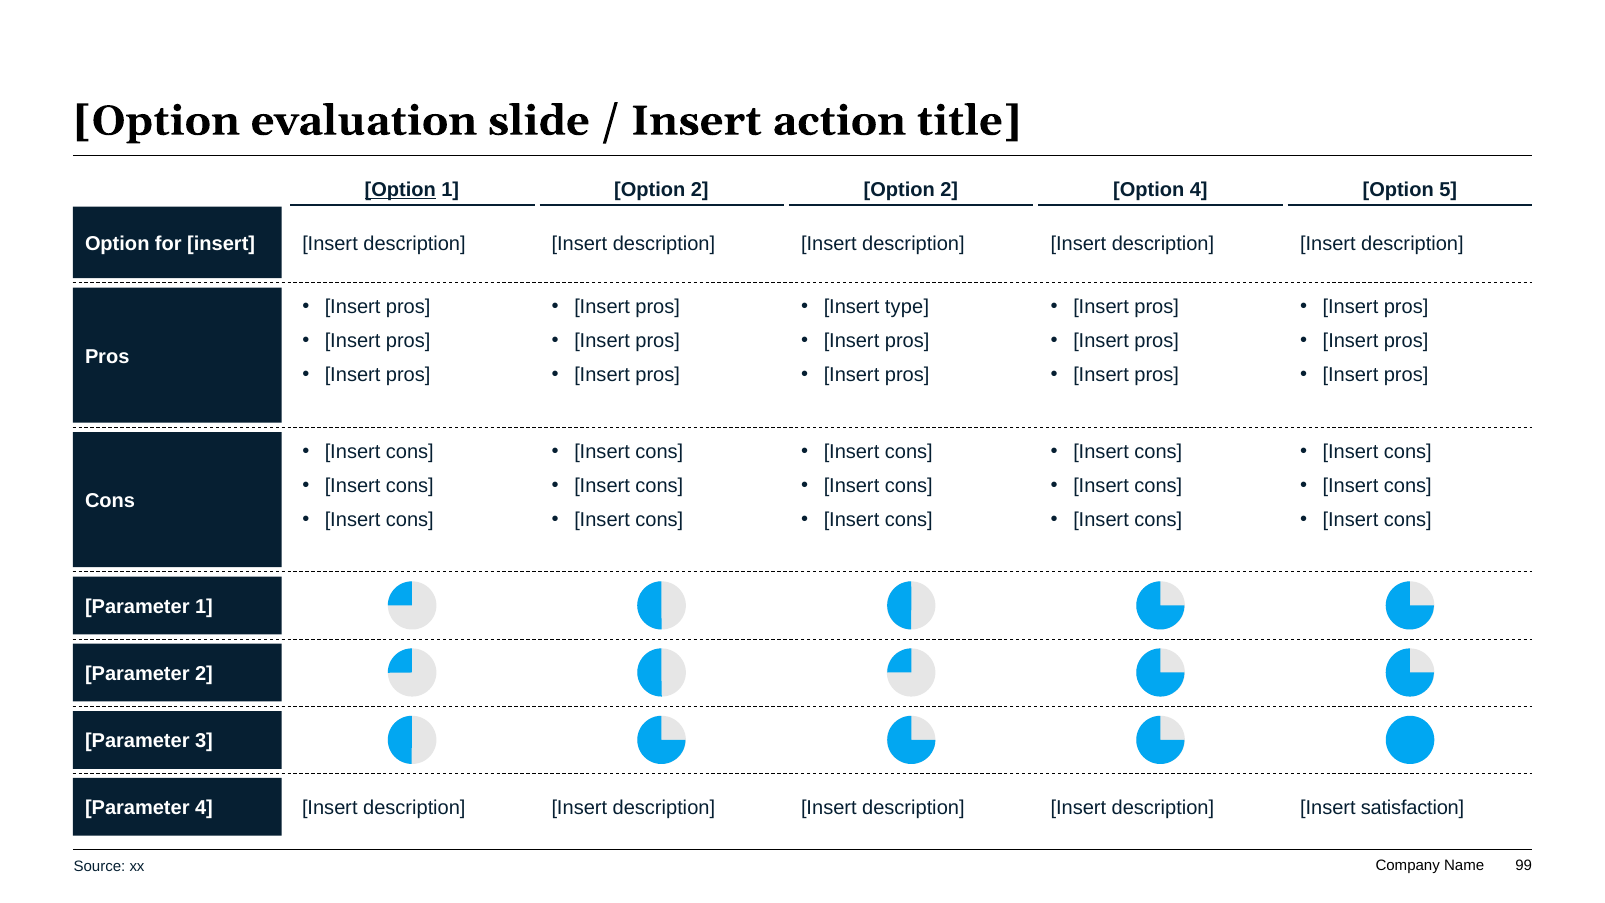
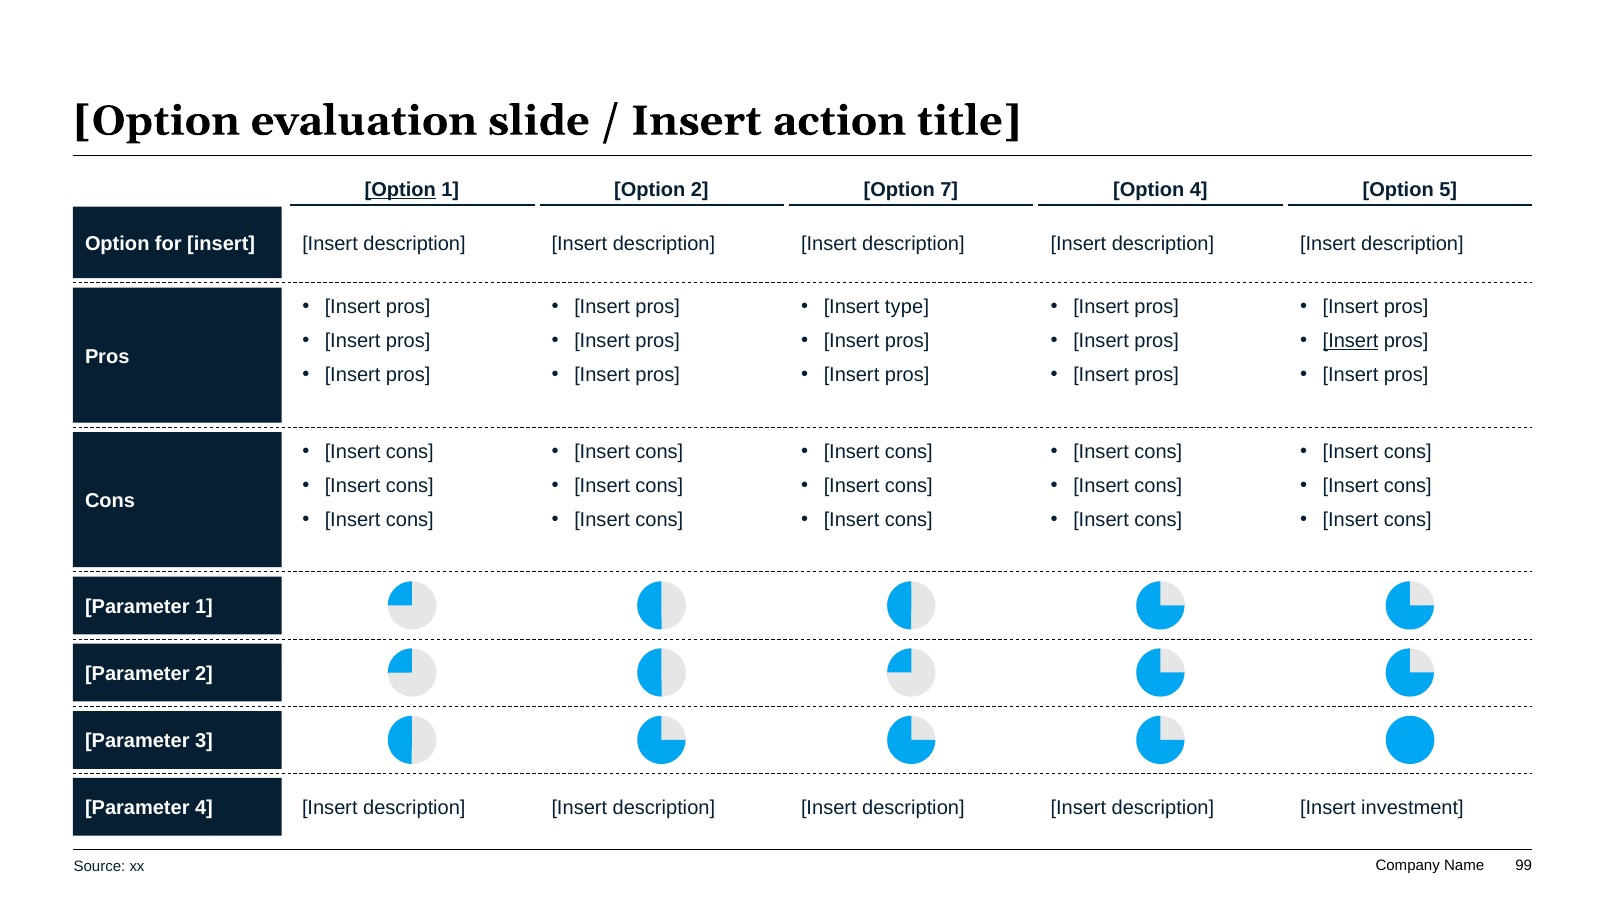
2 at (949, 190): 2 -> 7
Insert at (1351, 341) underline: none -> present
satisfaction: satisfaction -> investment
